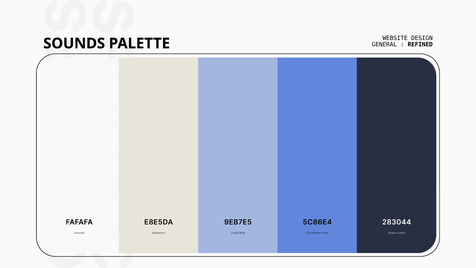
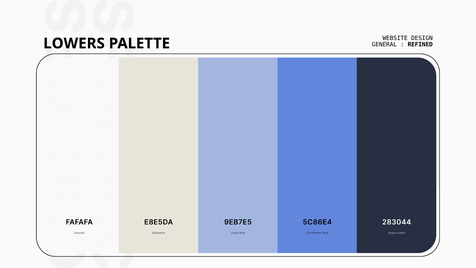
SOUNDS: SOUNDS -> LOWERS
